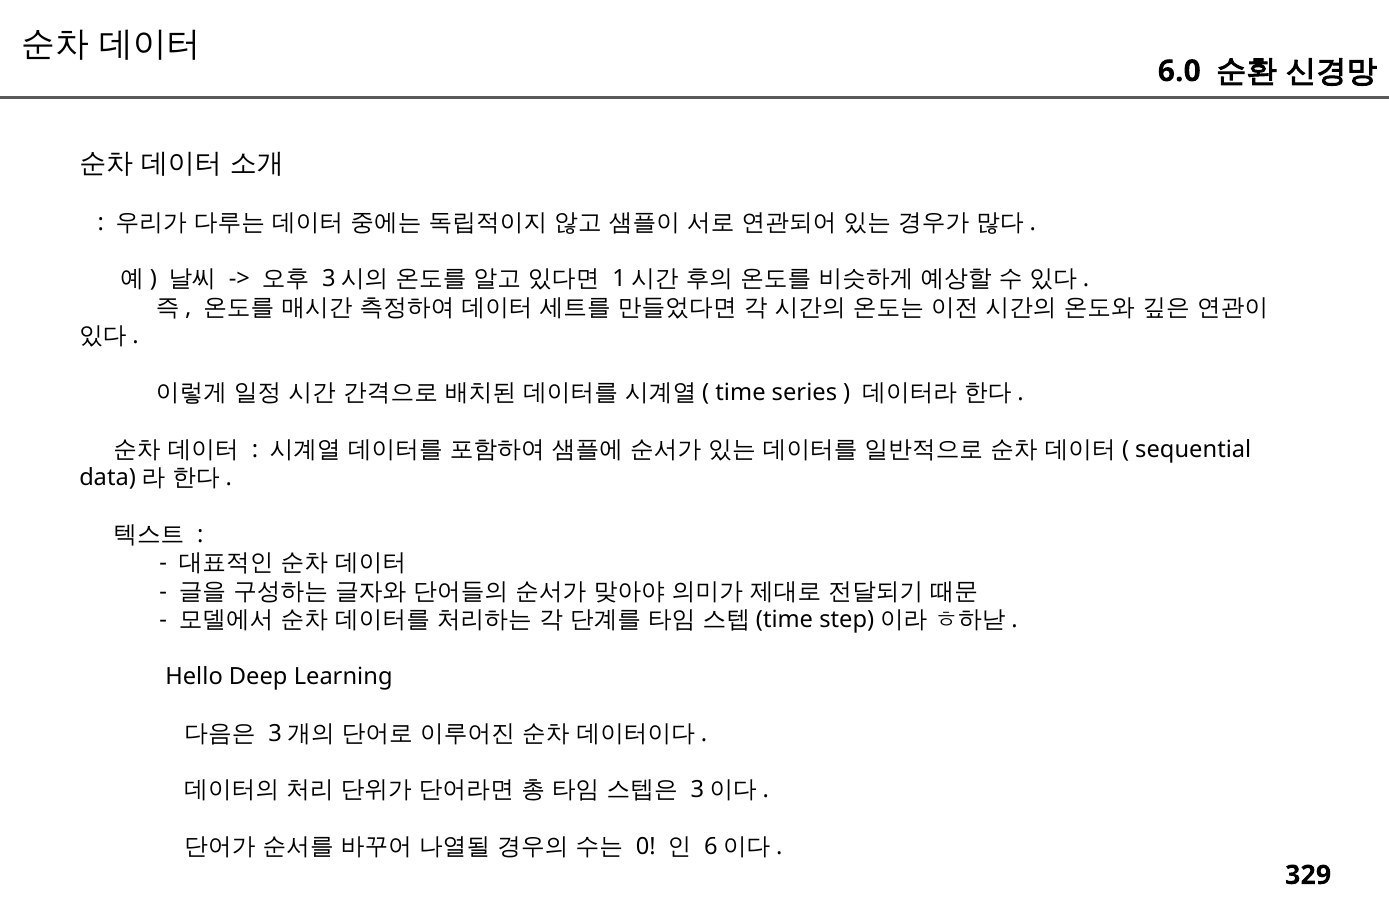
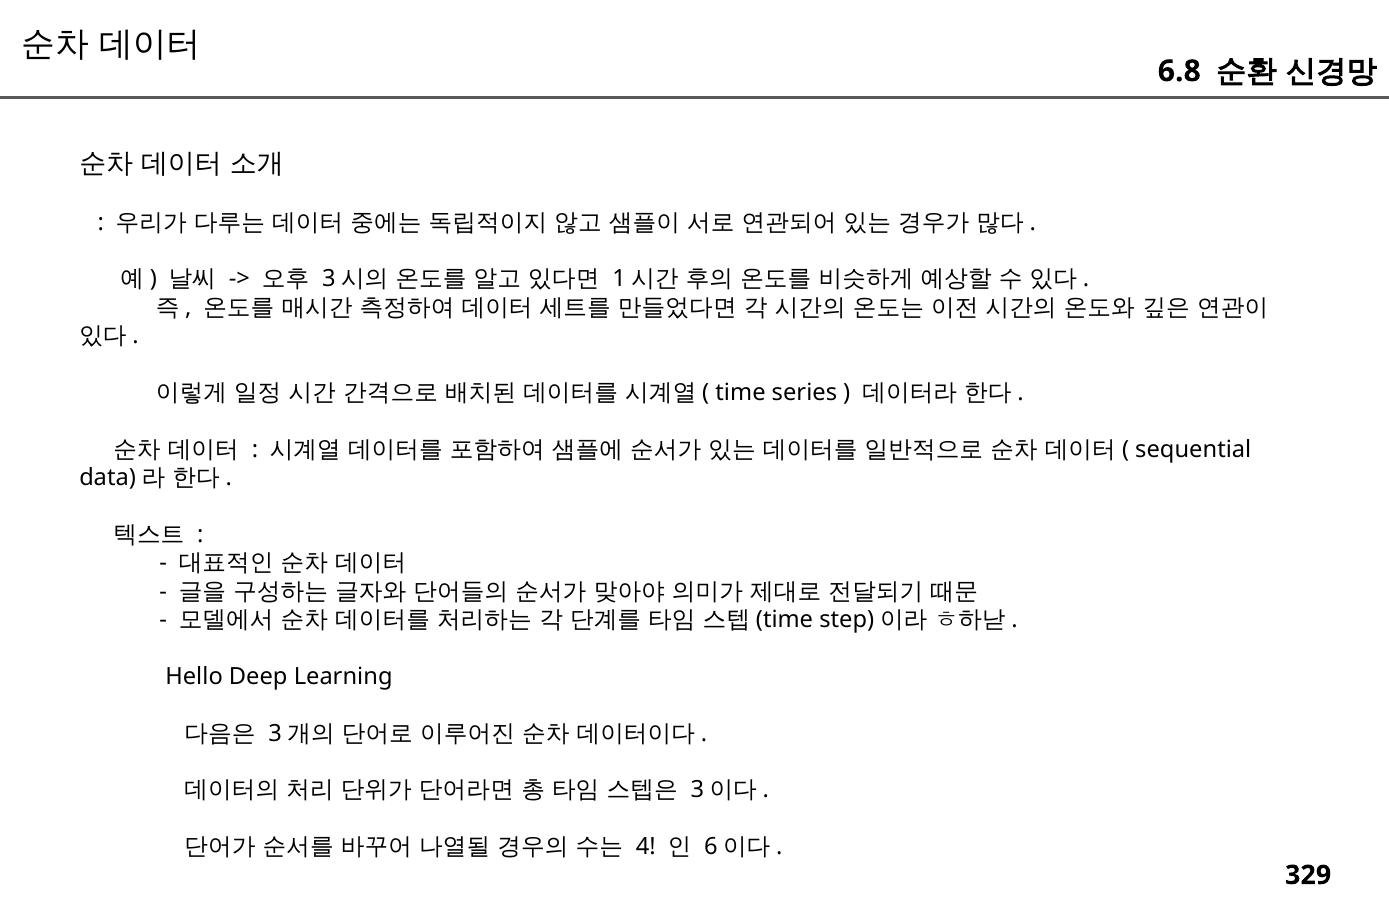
6.0: 6.0 -> 6.8
0: 0 -> 4
